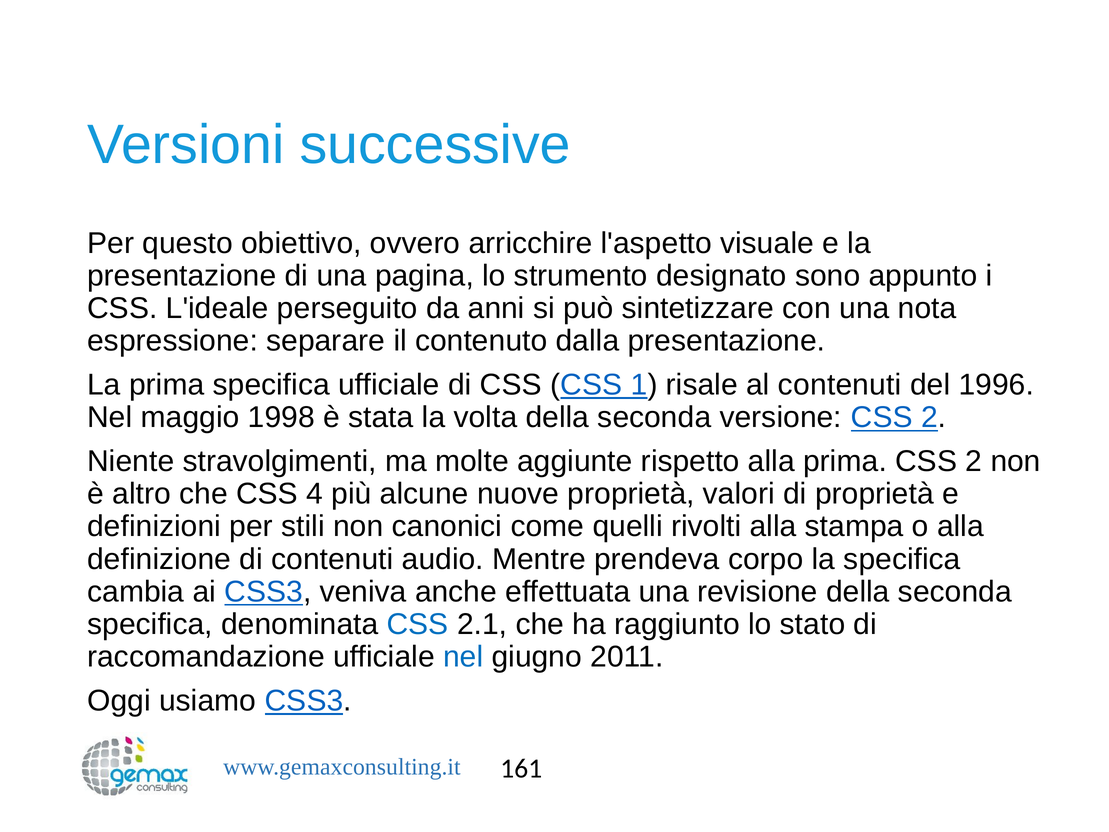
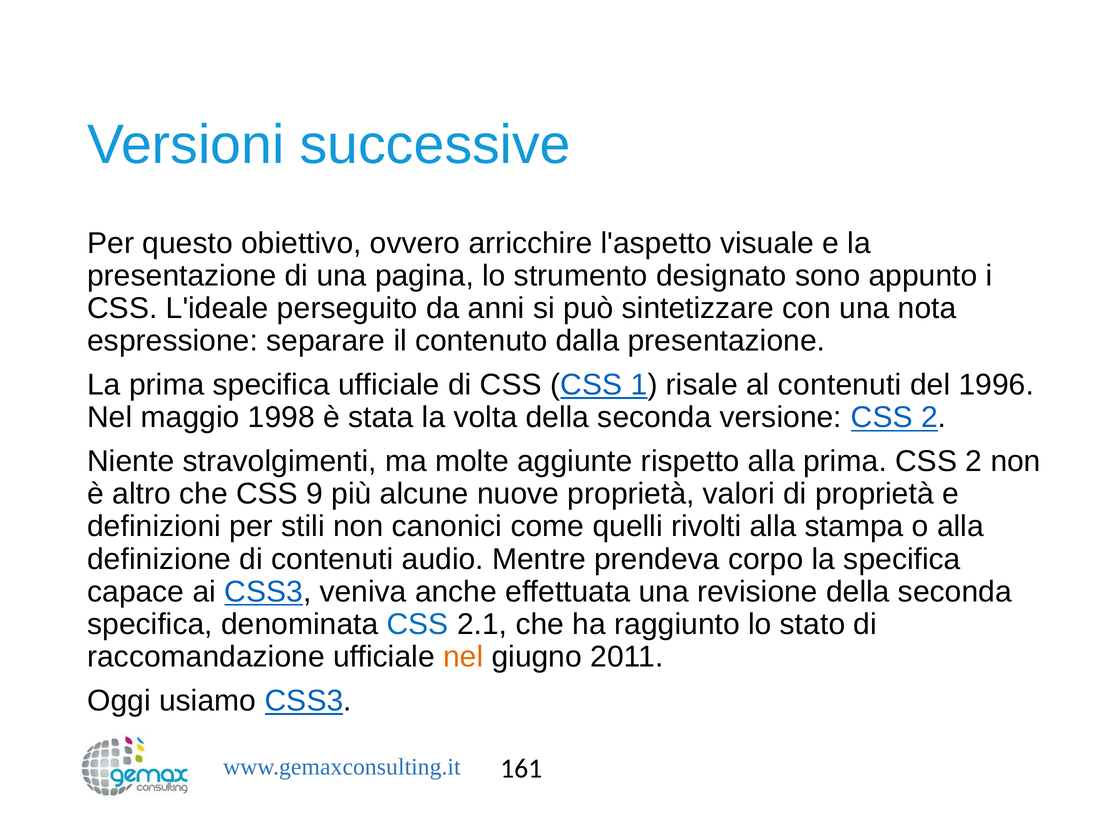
4: 4 -> 9
cambia: cambia -> capace
nel at (463, 657) colour: blue -> orange
